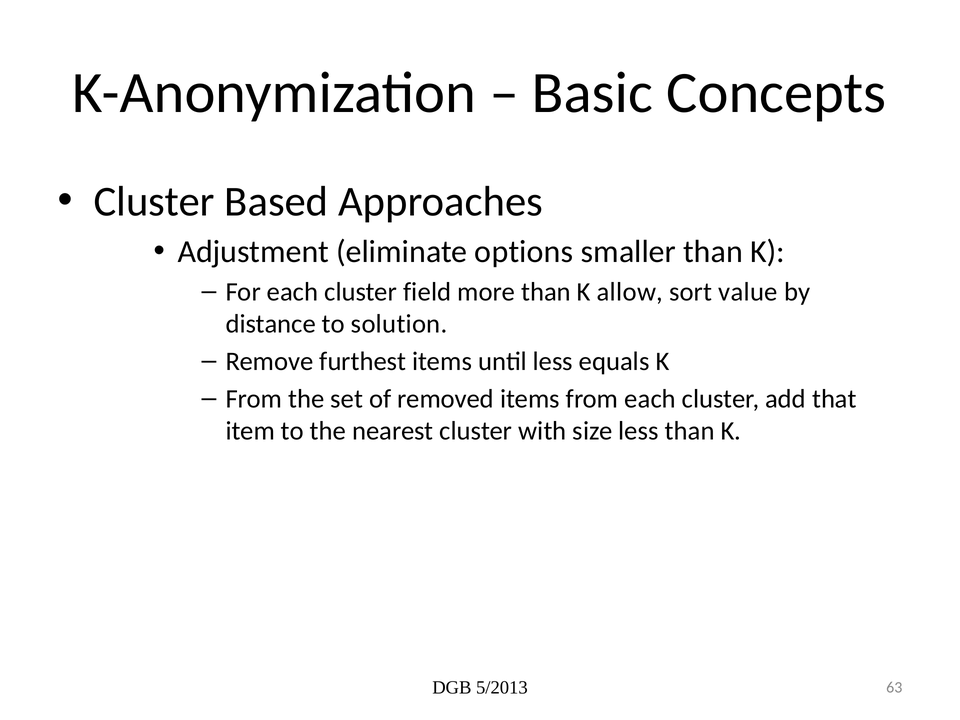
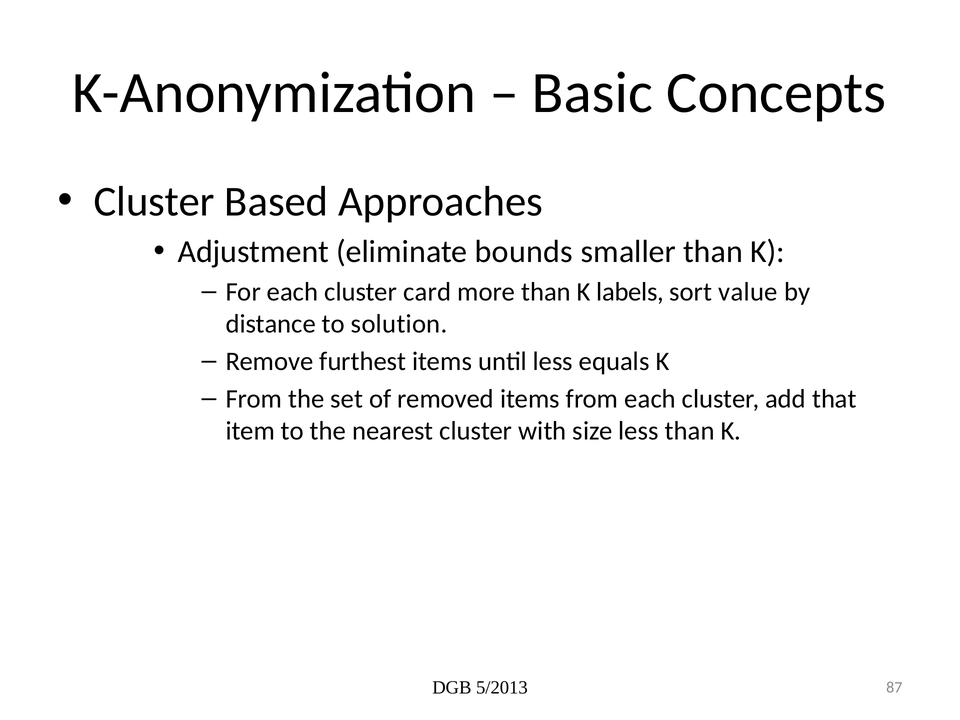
options: options -> bounds
field: field -> card
allow: allow -> labels
63: 63 -> 87
